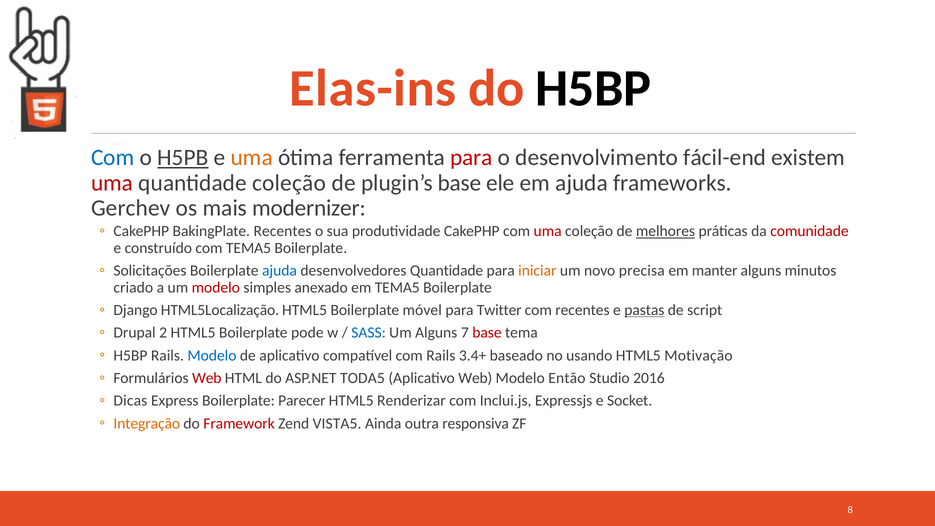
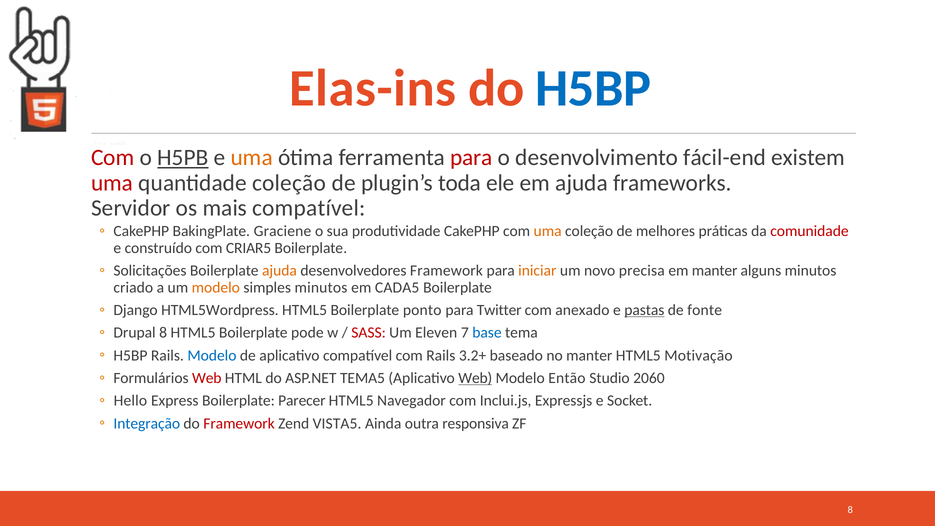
H5BP at (593, 88) colour: black -> blue
Com at (113, 158) colour: blue -> red
plugin’s base: base -> toda
Gerchev: Gerchev -> Servidor
mais modernizer: modernizer -> compatível
BakingPlate Recentes: Recentes -> Graciene
uma at (548, 231) colour: red -> orange
melhores underline: present -> none
com TEMA5: TEMA5 -> CRIAR5
ajuda at (280, 271) colour: blue -> orange
desenvolvedores Quantidade: Quantidade -> Framework
modelo at (216, 287) colour: red -> orange
simples anexado: anexado -> minutos
em TEMA5: TEMA5 -> CADA5
HTML5Localização: HTML5Localização -> HTML5Wordpress
móvel: móvel -> ponto
com recentes: recentes -> anexado
script: script -> fonte
Drupal 2: 2 -> 8
SASS colour: blue -> red
Um Alguns: Alguns -> Eleven
base at (487, 333) colour: red -> blue
3.4+: 3.4+ -> 3.2+
no usando: usando -> manter
TODA5: TODA5 -> TEMA5
Web at (475, 378) underline: none -> present
2016: 2016 -> 2060
Dicas: Dicas -> Hello
Renderizar: Renderizar -> Navegador
Integração colour: orange -> blue
